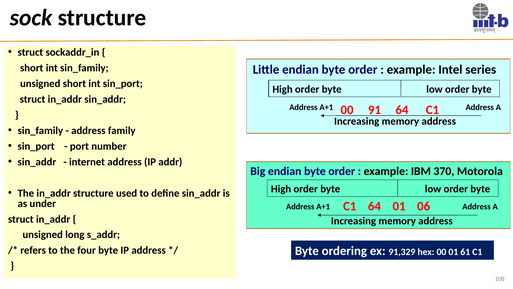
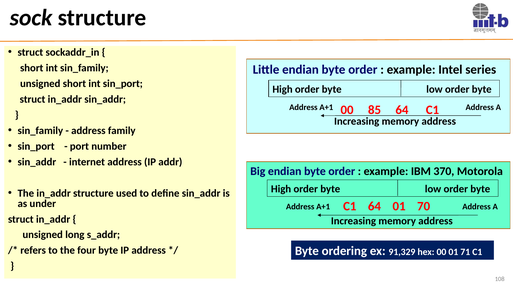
91: 91 -> 85
06: 06 -> 70
61: 61 -> 71
